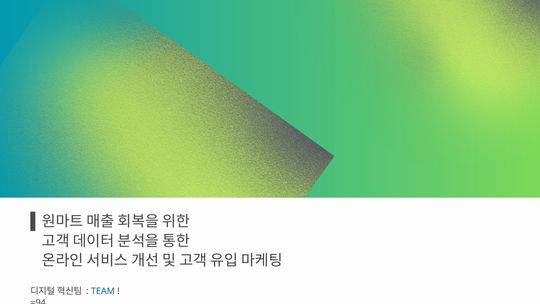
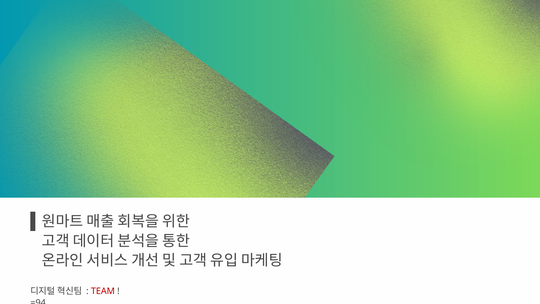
TEAM colour: blue -> red
